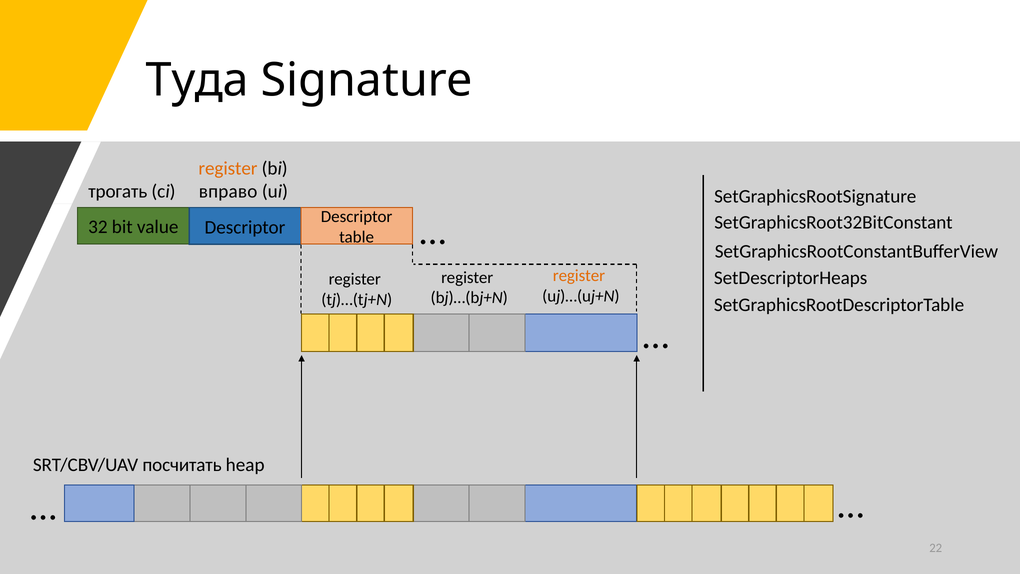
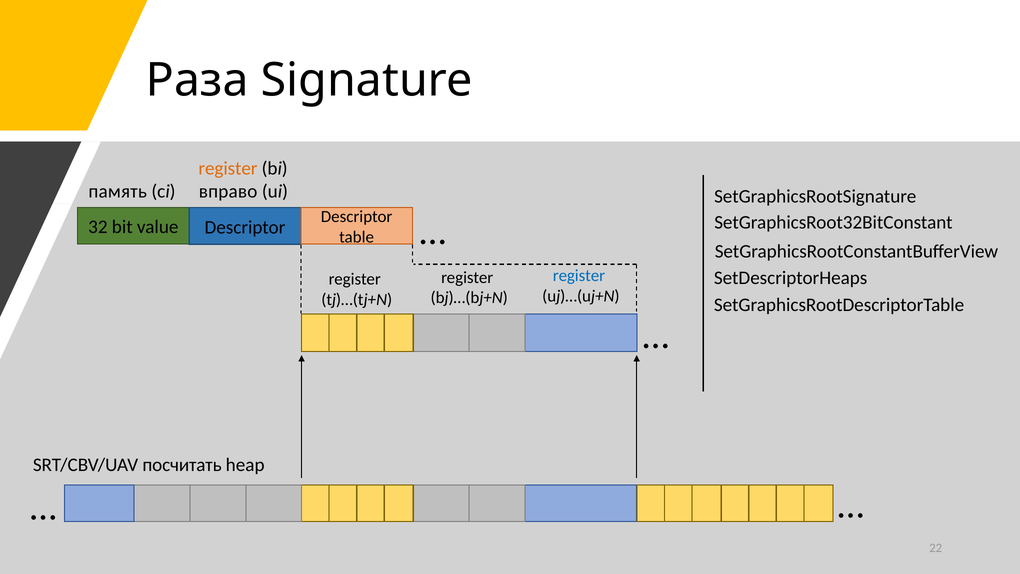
Туда: Туда -> Раза
трогать: трогать -> память
register at (579, 276) colour: orange -> blue
